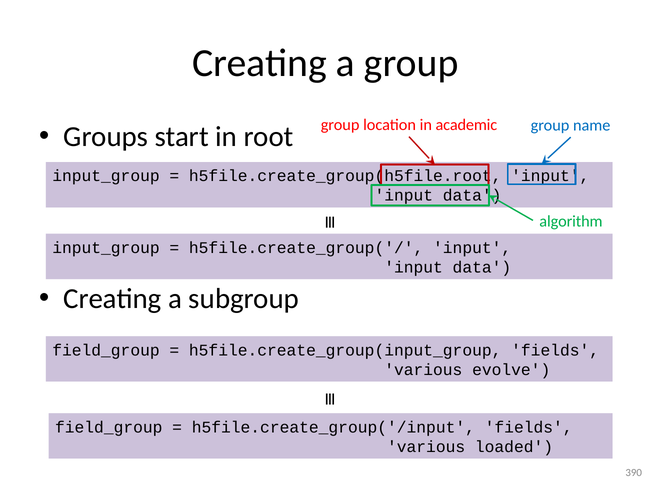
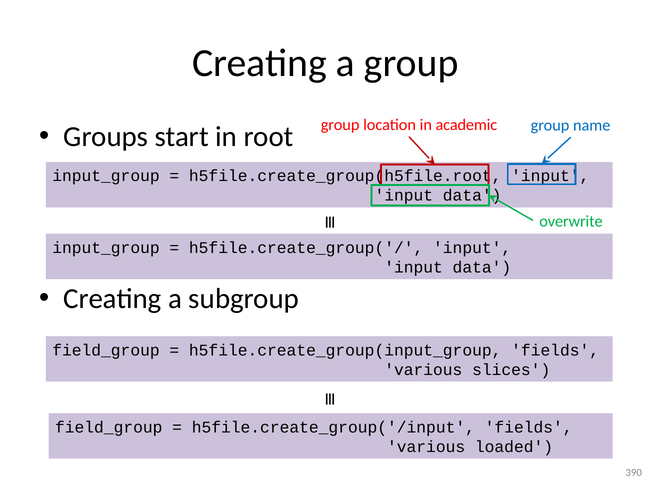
algorithm: algorithm -> overwrite
evolve: evolve -> slices
